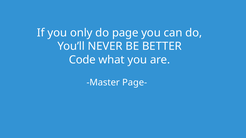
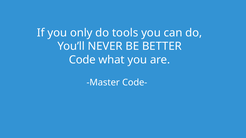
page: page -> tools
Page-: Page- -> Code-
